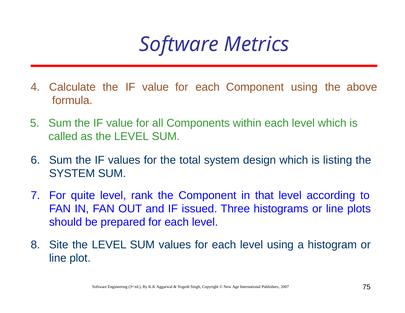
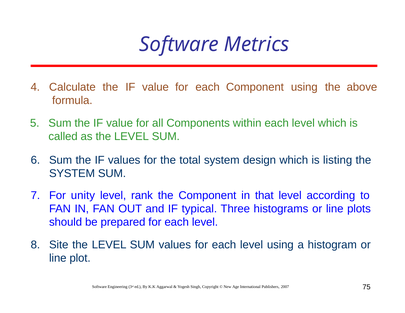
quite: quite -> unity
issued: issued -> typical
